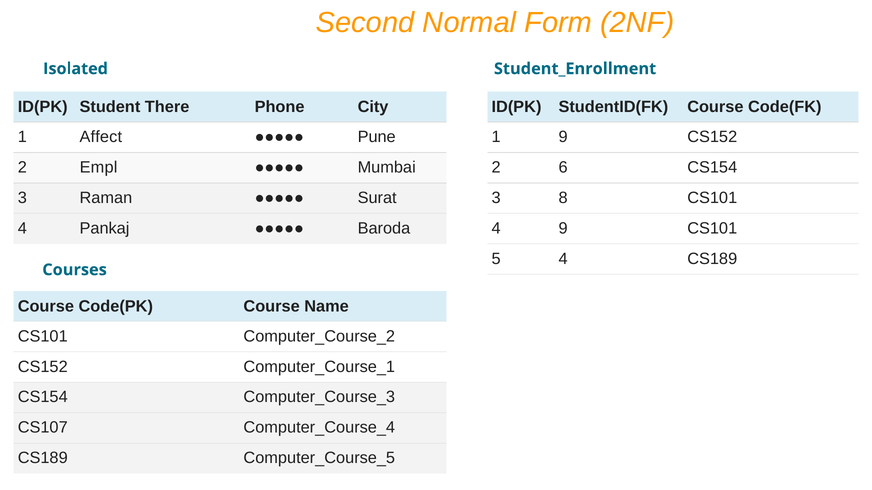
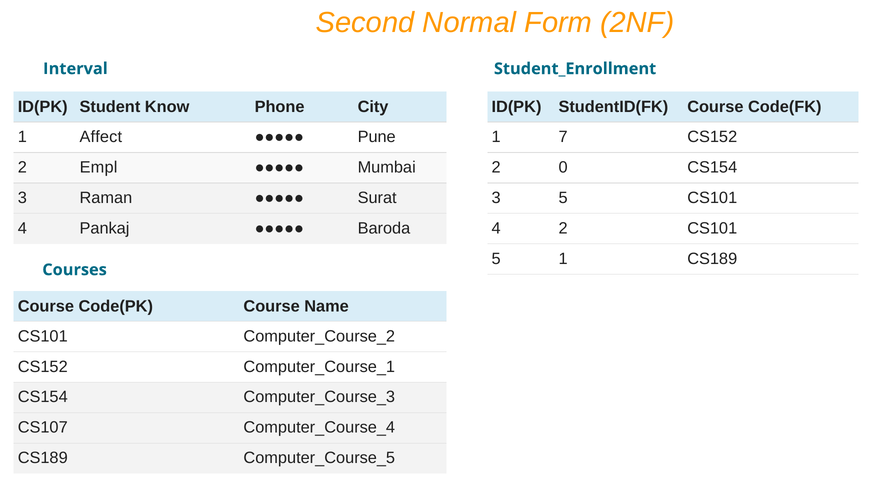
Isolated: Isolated -> Interval
There: There -> Know
1 9: 9 -> 7
6: 6 -> 0
3 8: 8 -> 5
4 9: 9 -> 2
5 4: 4 -> 1
